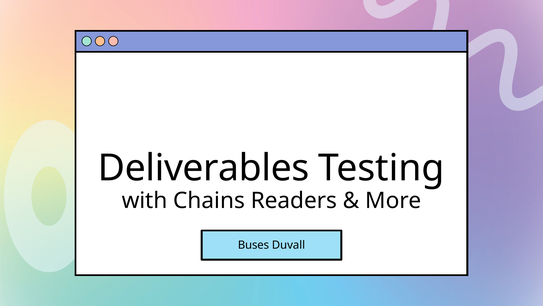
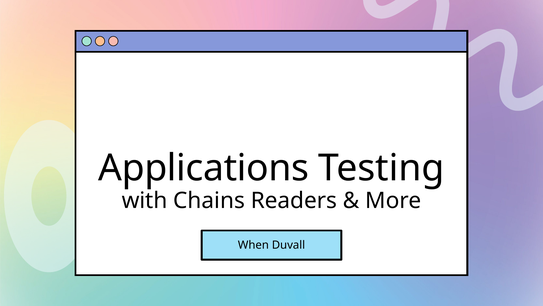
Deliverables: Deliverables -> Applications
Buses: Buses -> When
